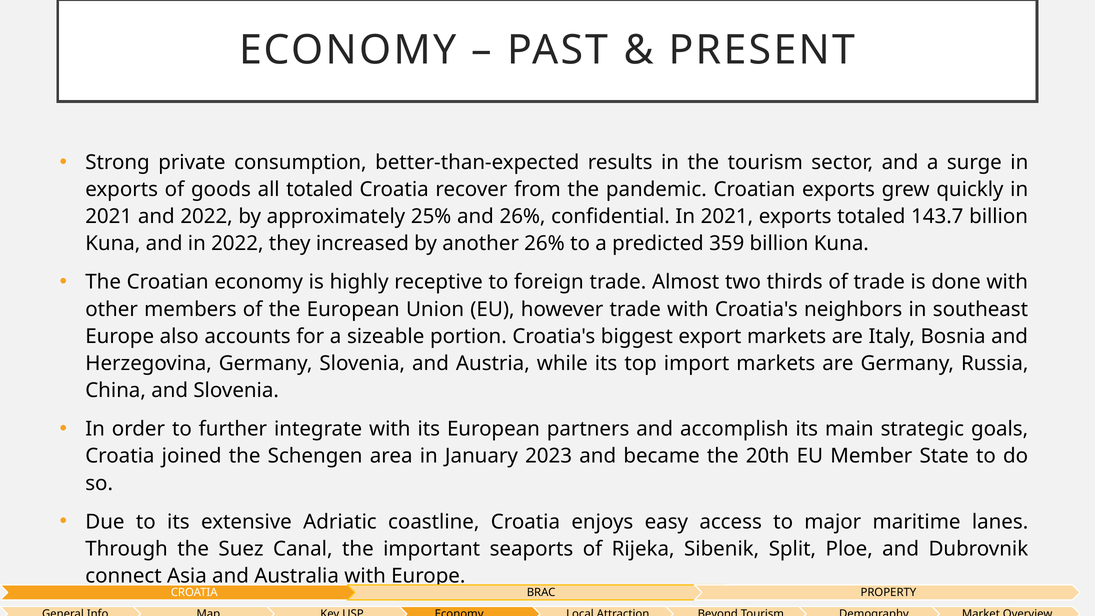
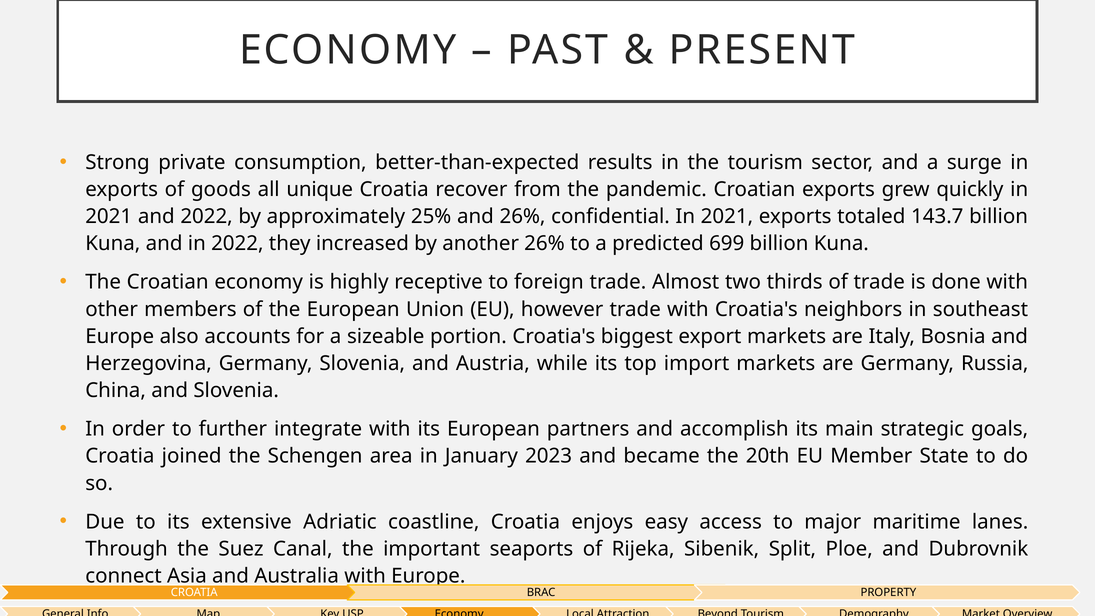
all totaled: totaled -> unique
359: 359 -> 699
